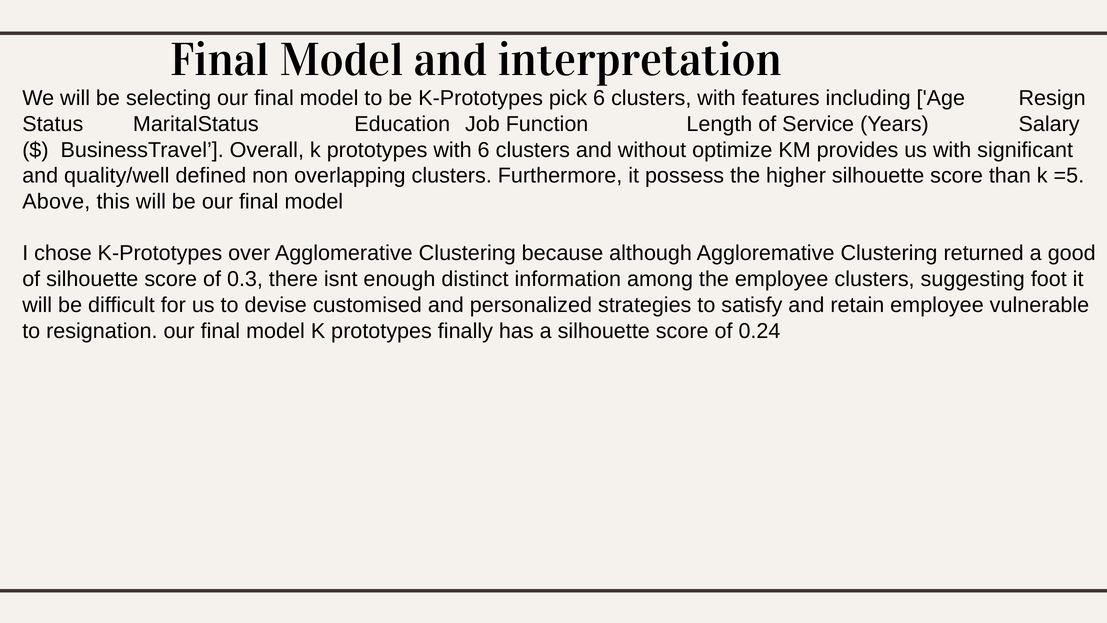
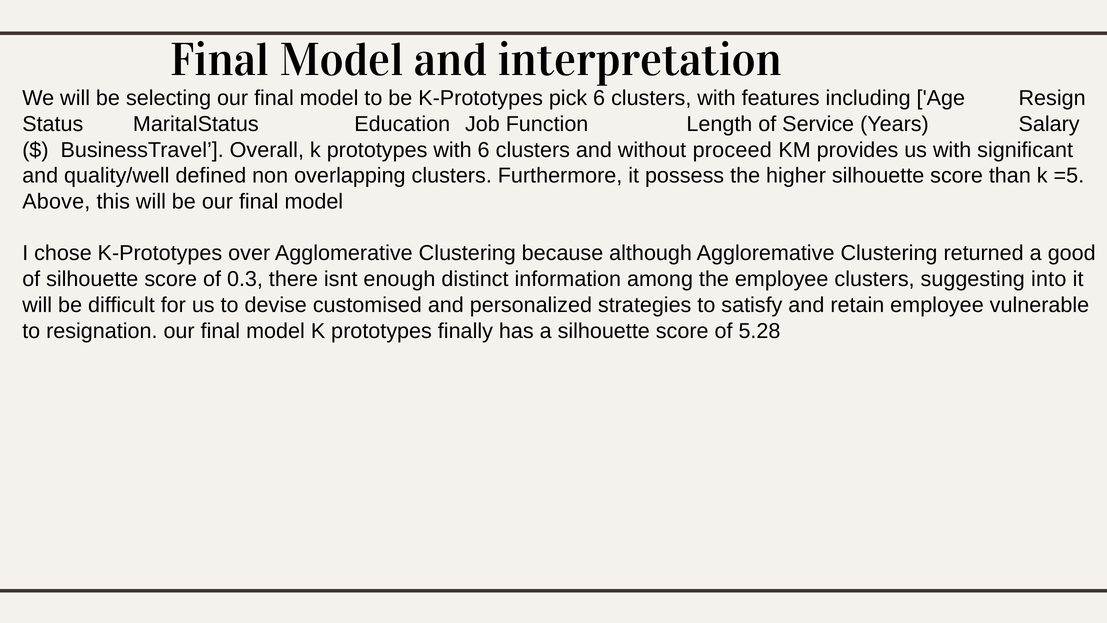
optimize: optimize -> proceed
foot: foot -> into
0.24: 0.24 -> 5.28
